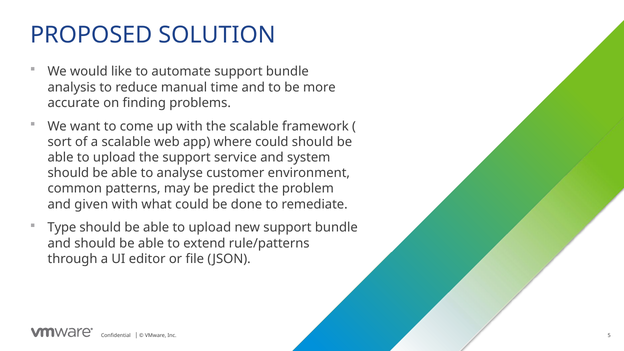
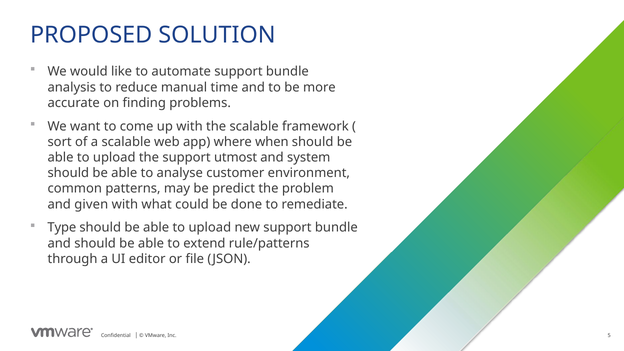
where could: could -> when
service: service -> utmost
